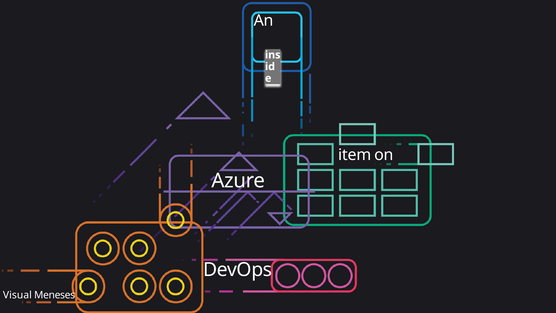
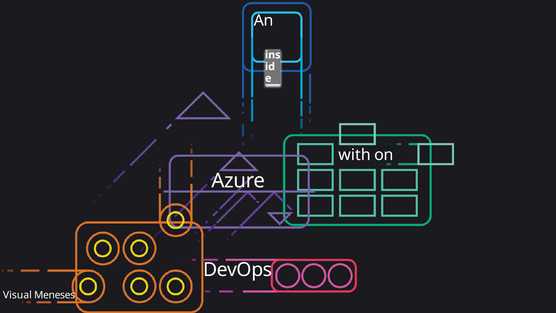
item: item -> with
